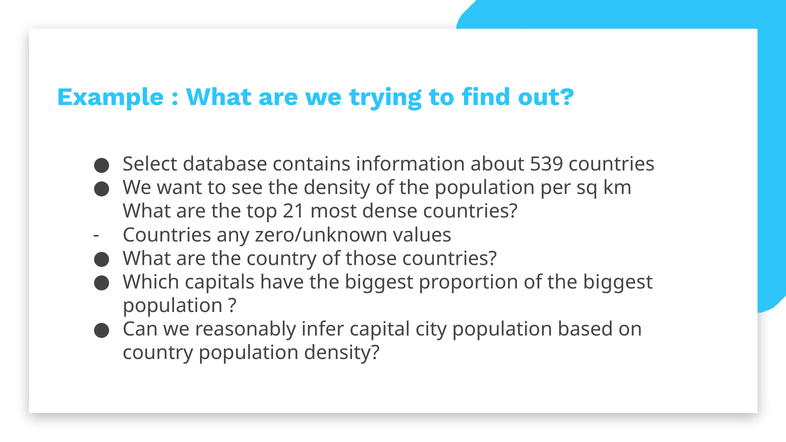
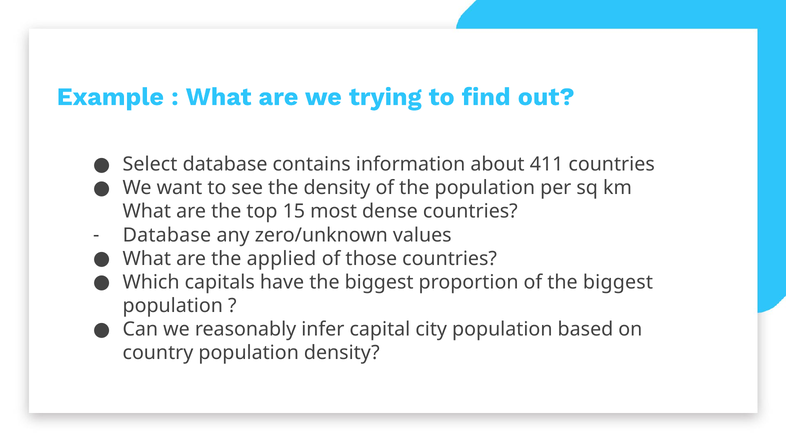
539: 539 -> 411
21: 21 -> 15
Countries at (167, 235): Countries -> Database
the country: country -> applied
